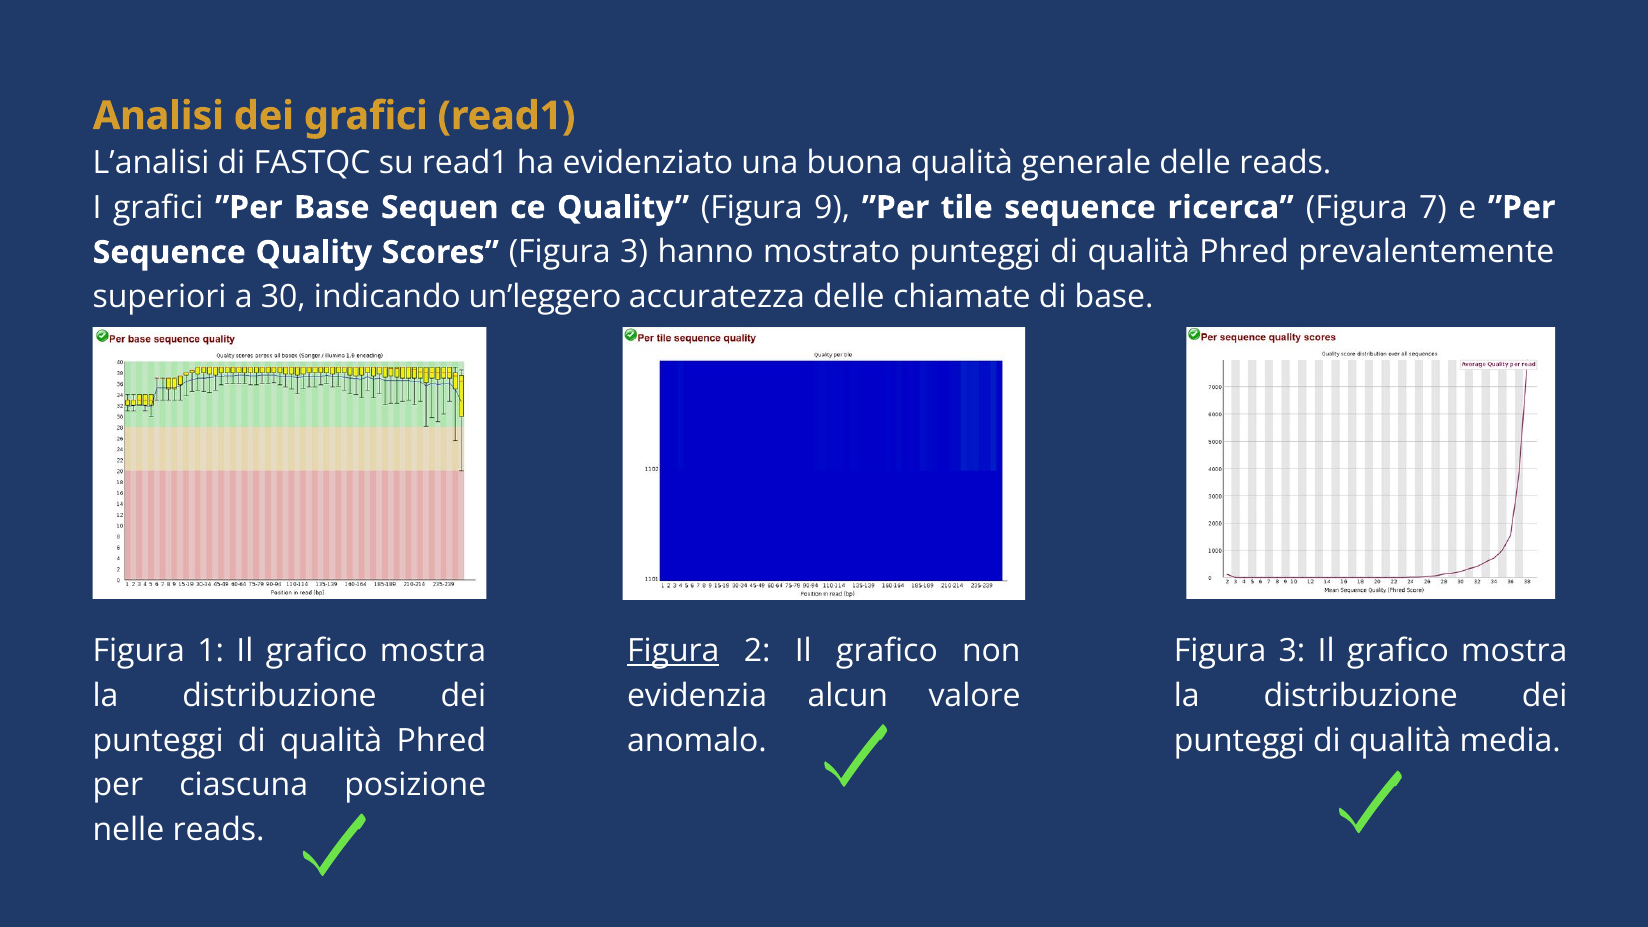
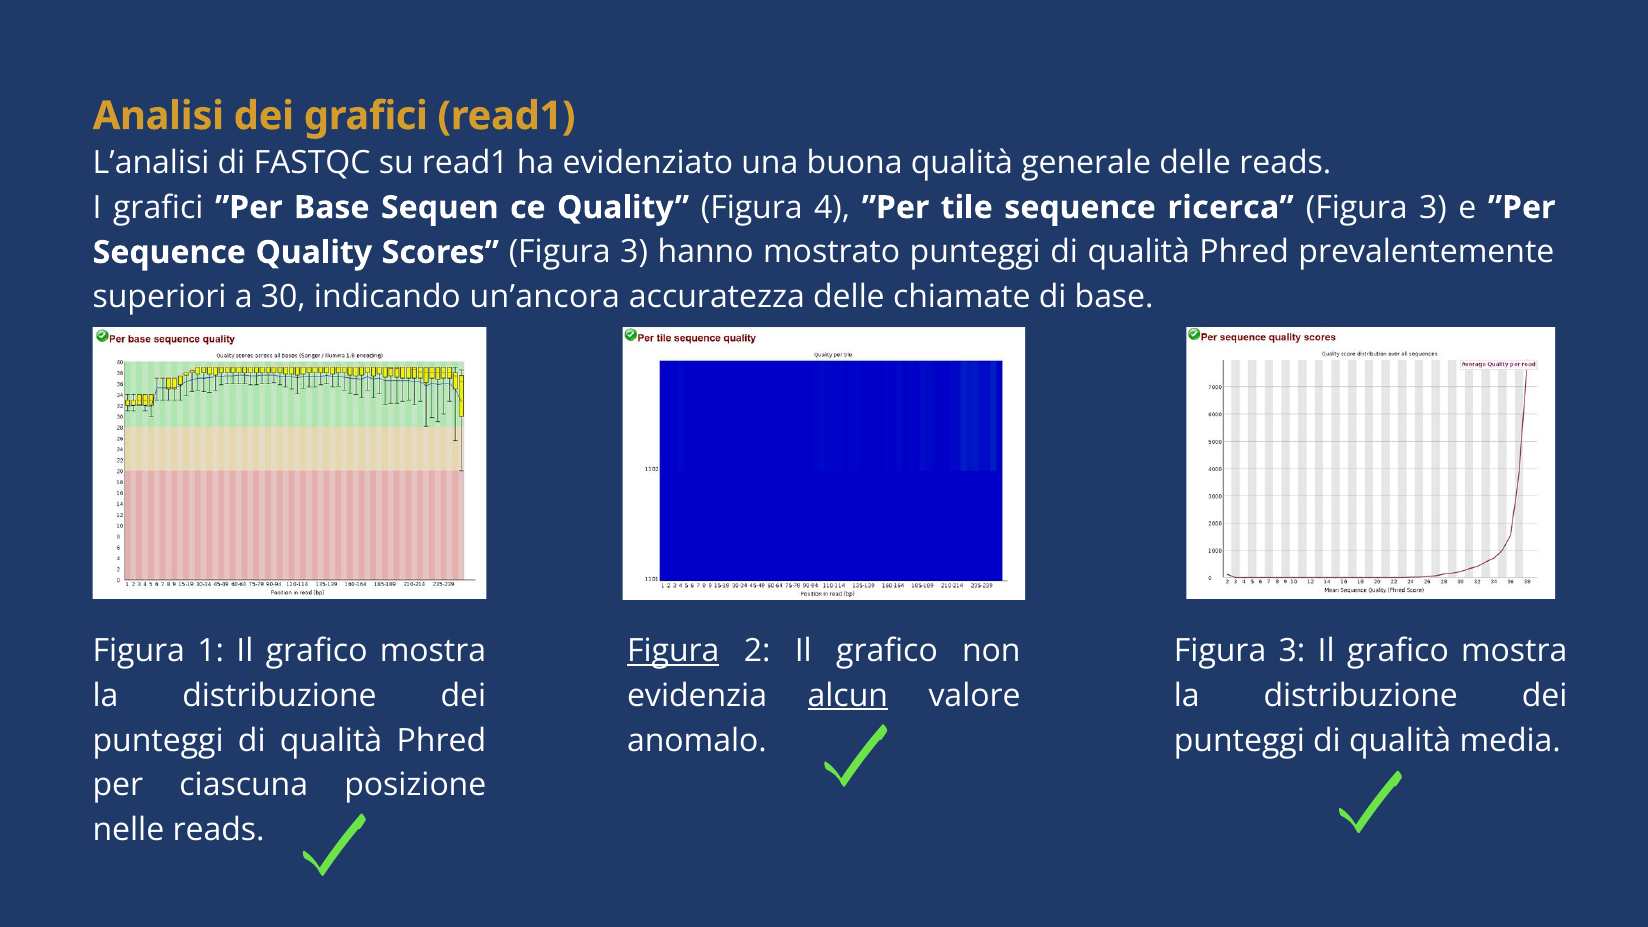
9: 9 -> 4
7 at (1433, 208): 7 -> 3
un’leggero: un’leggero -> un’ancora
alcun underline: none -> present
